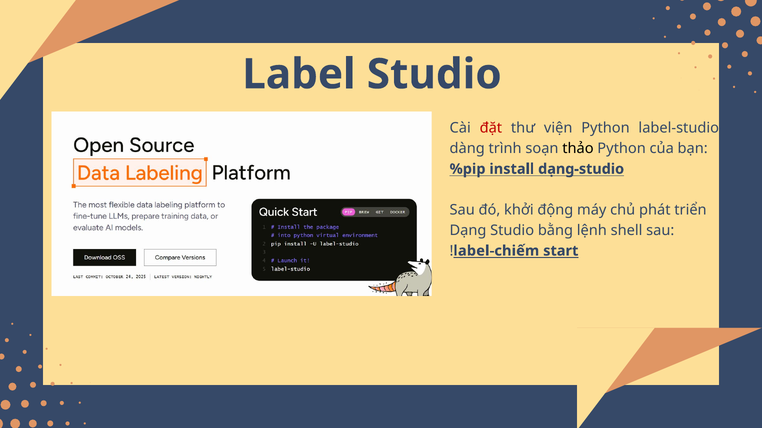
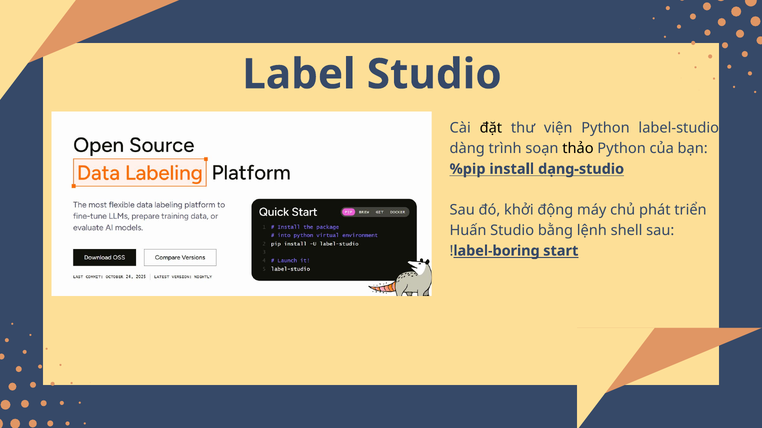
đặt colour: red -> black
Dạng: Dạng -> Huấn
label-chiếm: label-chiếm -> label-boring
